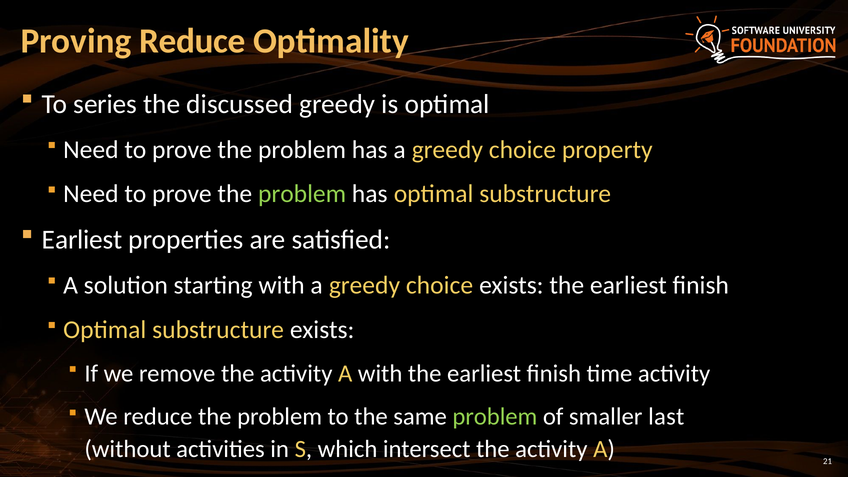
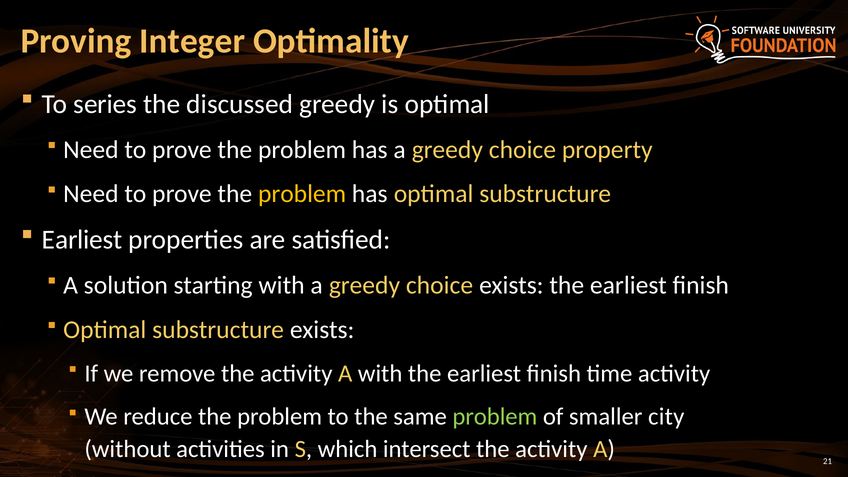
Proving Reduce: Reduce -> Integer
problem at (302, 194) colour: light green -> yellow
last: last -> city
